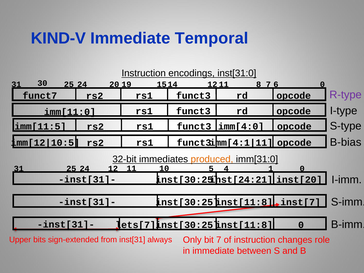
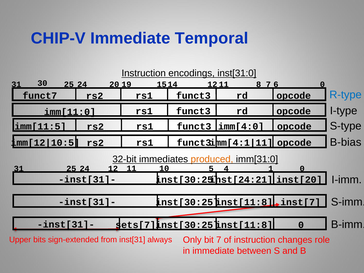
KIND-V: KIND-V -> CHIP-V
R-type colour: purple -> blue
lets[7: lets[7 -> sets[7
